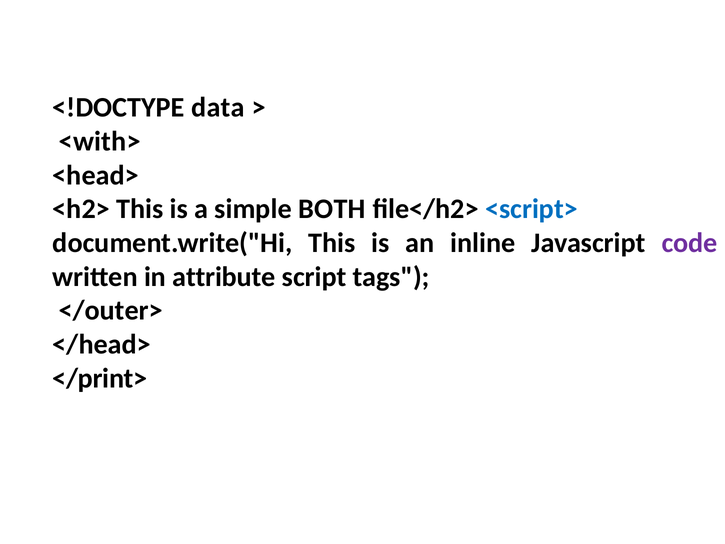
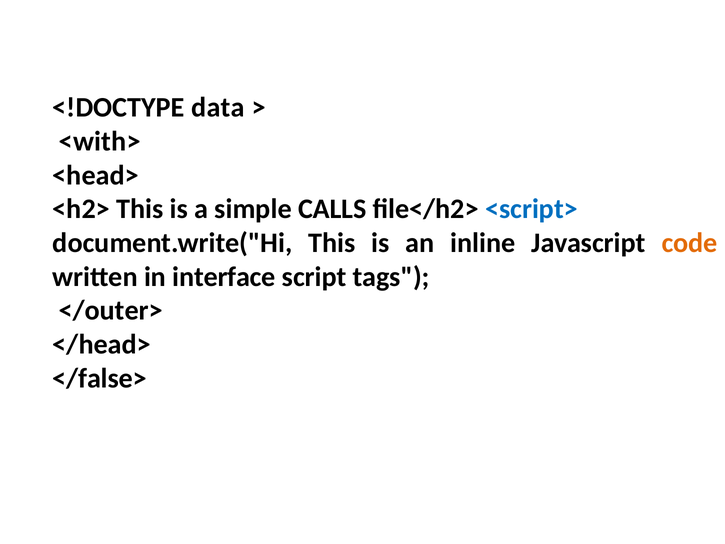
BOTH: BOTH -> CALLS
code colour: purple -> orange
attribute: attribute -> interface
</print>: </print> -> </false>
